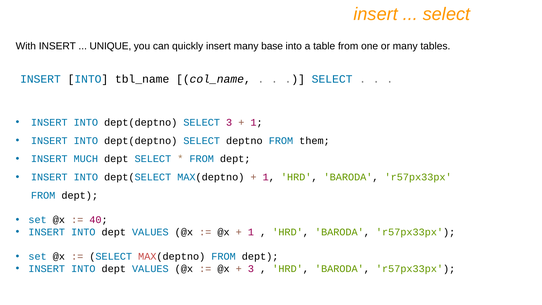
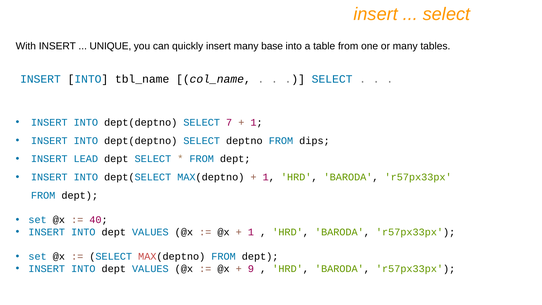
SELECT 3: 3 -> 7
them: them -> dips
MUCH: MUCH -> LEAD
3 at (251, 269): 3 -> 9
